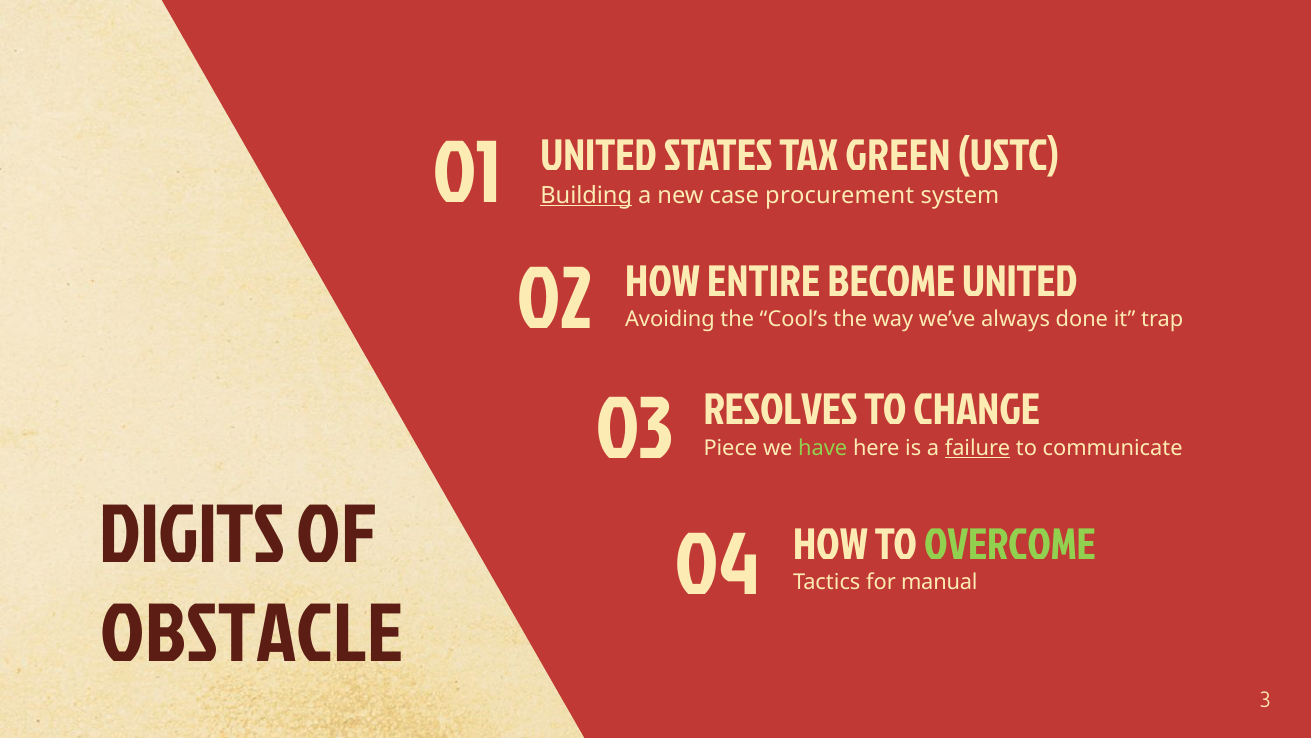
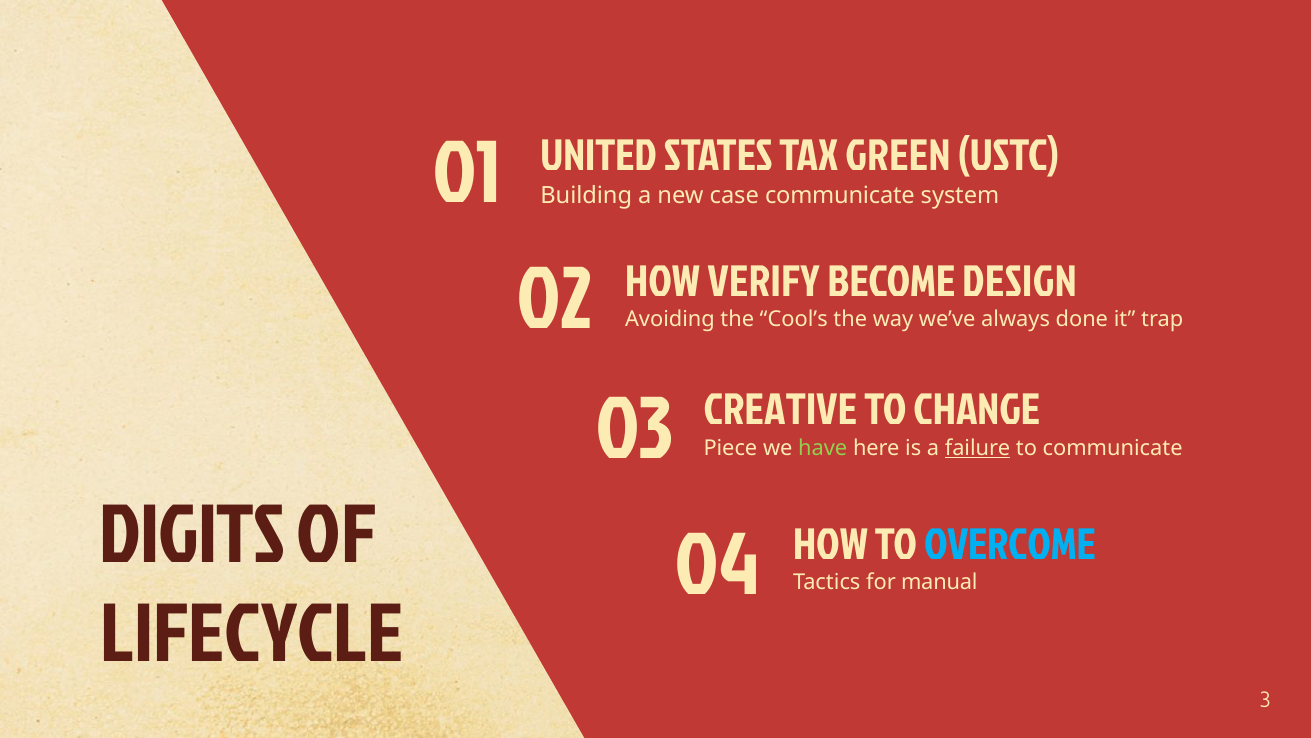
Building underline: present -> none
case procurement: procurement -> communicate
ENTIRE: ENTIRE -> VERIFY
BECOME UNITED: UNITED -> DESIGN
RESOLVES: RESOLVES -> CREATIVE
OVERCOME colour: light green -> light blue
OBSTACLE: OBSTACLE -> LIFECYCLE
